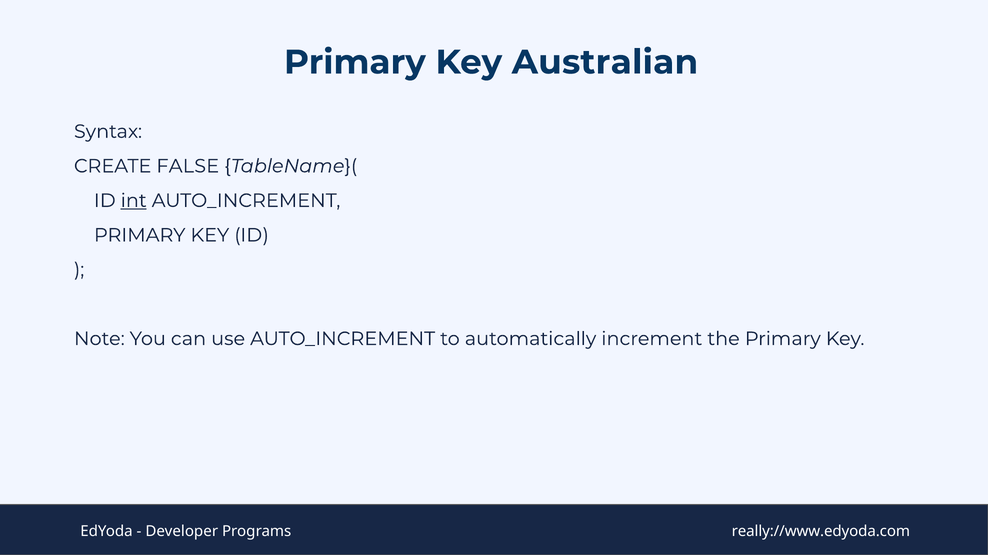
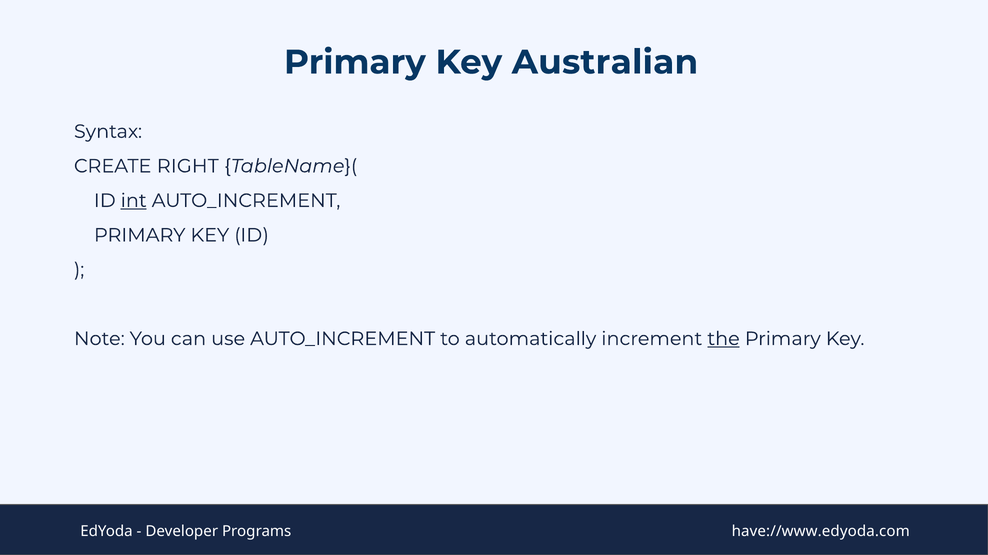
FALSE: FALSE -> RIGHT
the underline: none -> present
really://www.edyoda.com: really://www.edyoda.com -> have://www.edyoda.com
